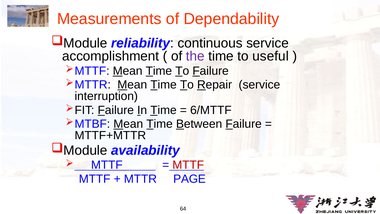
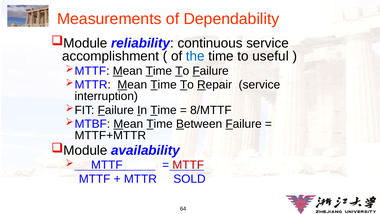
the colour: purple -> blue
6/MTTF: 6/MTTF -> 8/MTTF
PAGE: PAGE -> SOLD
